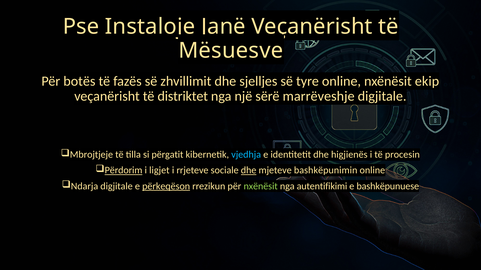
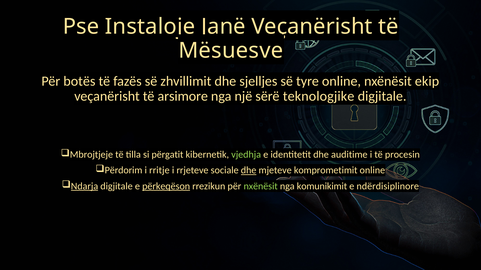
distriktet: distriktet -> arsimore
marrëveshje: marrëveshje -> teknologjike
vjedhja colour: light blue -> light green
higjienës: higjienës -> auditime
Përdorim underline: present -> none
ligjet: ligjet -> rritje
bashkëpunimin: bashkëpunimin -> komprometimit
Ndarja underline: none -> present
autentifikimi: autentifikimi -> komunikimit
bashkëpunuese: bashkëpunuese -> ndërdisiplinore
